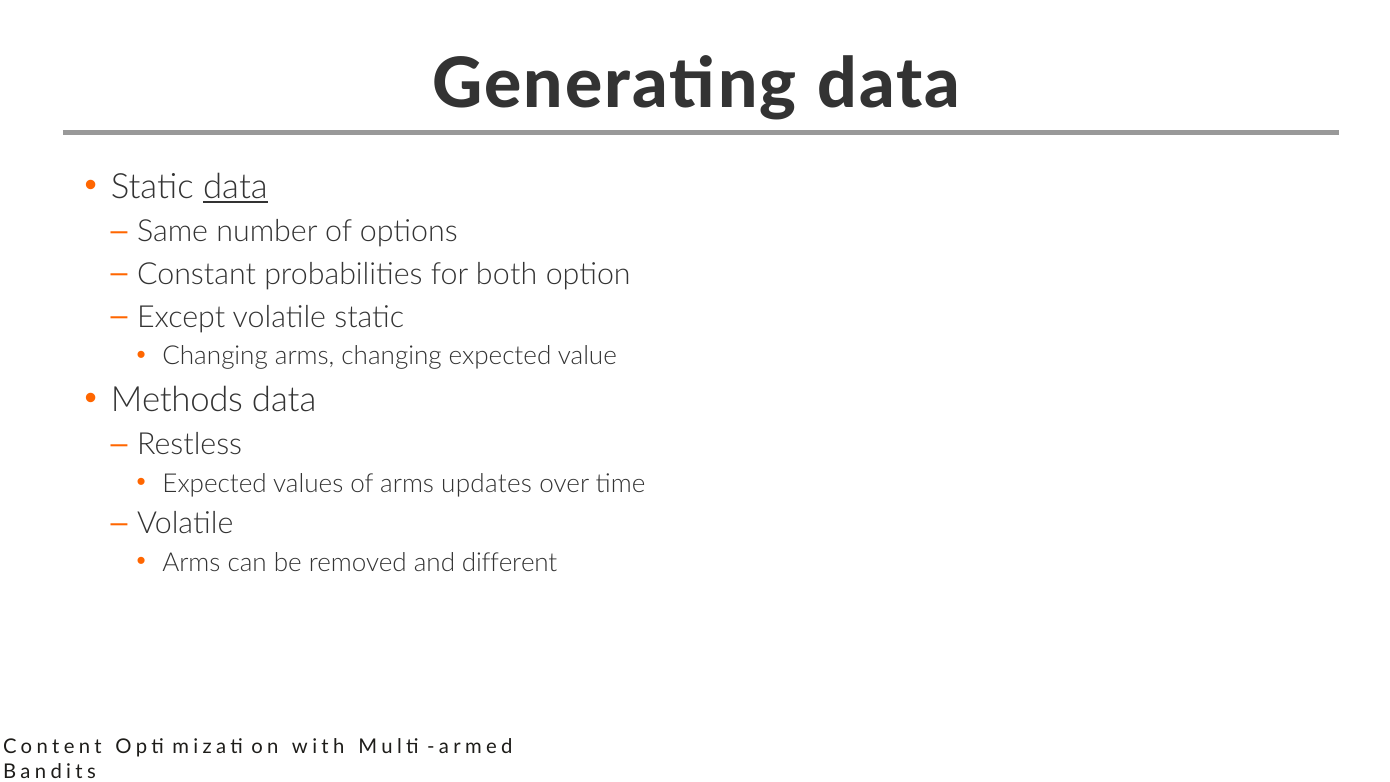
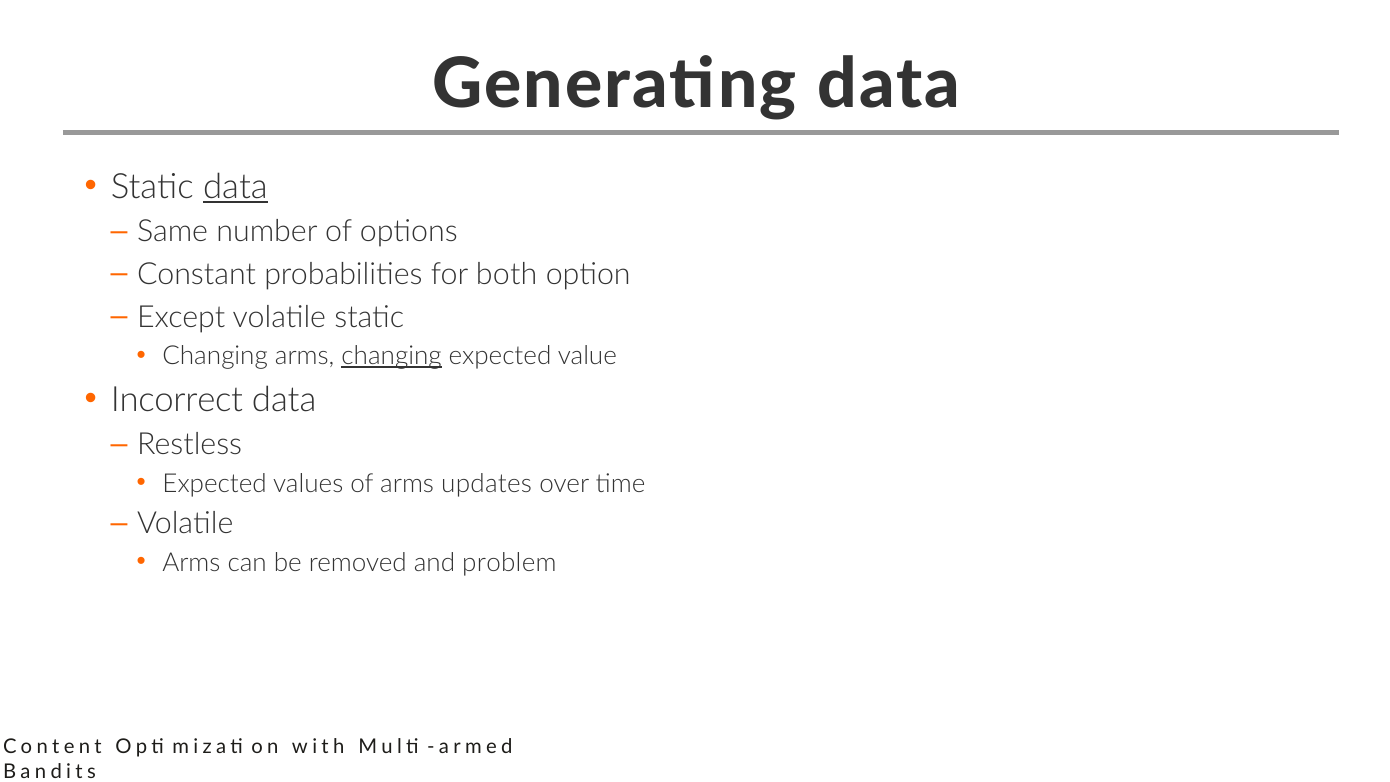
changing at (392, 356) underline: none -> present
Methods: Methods -> Incorrect
different: different -> problem
